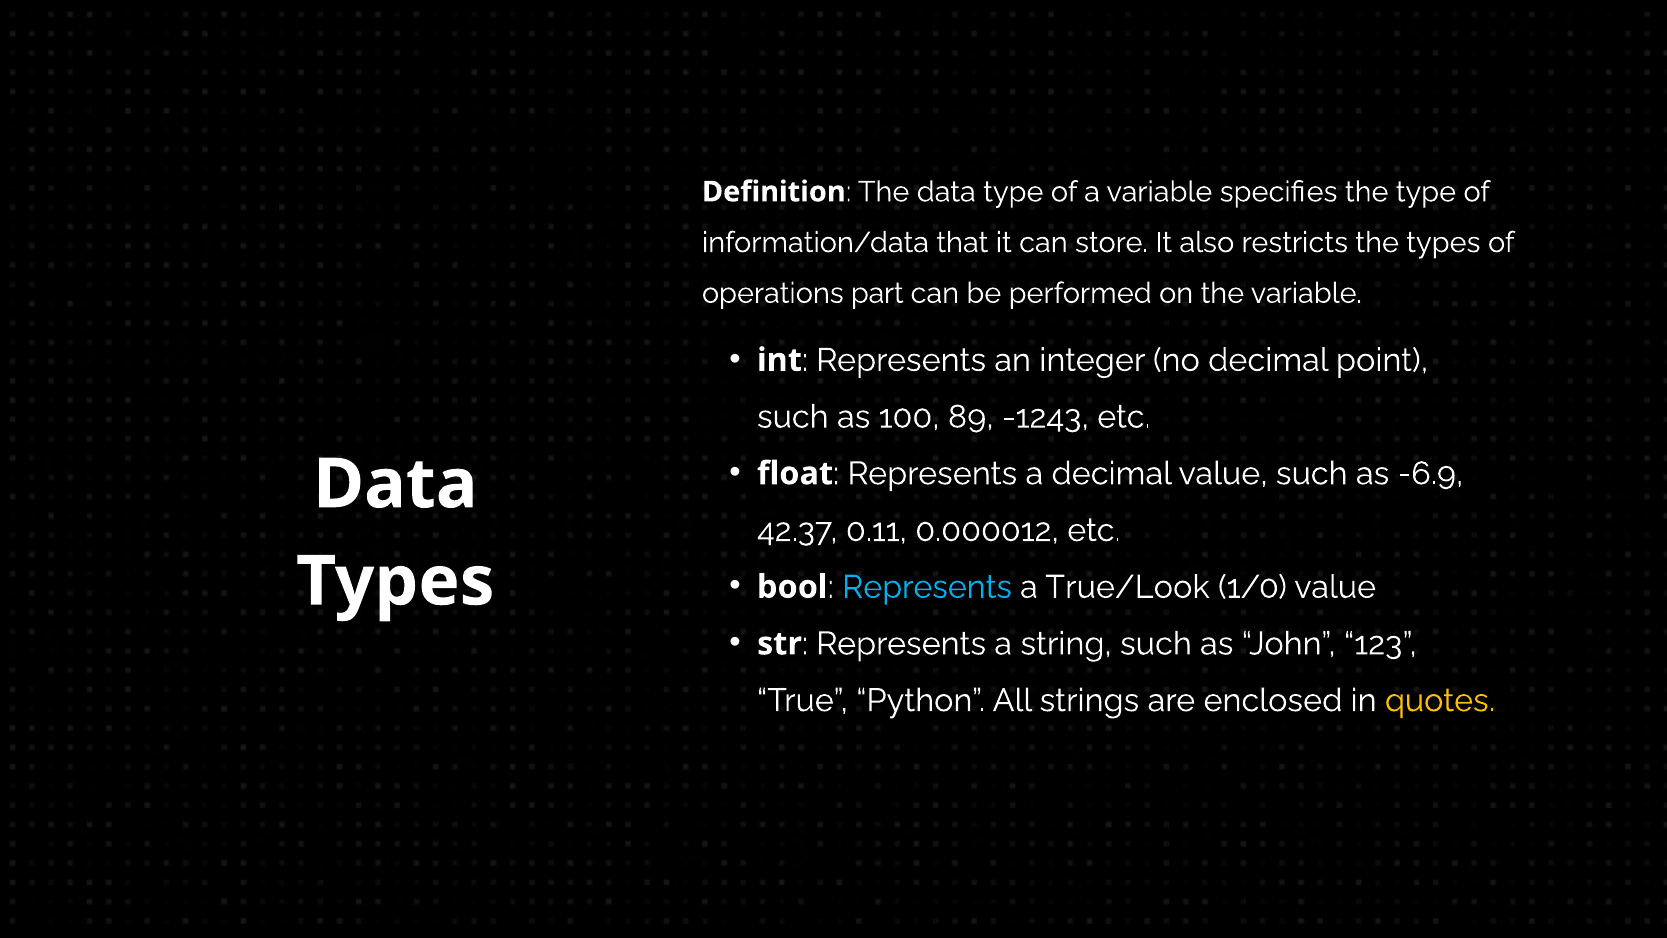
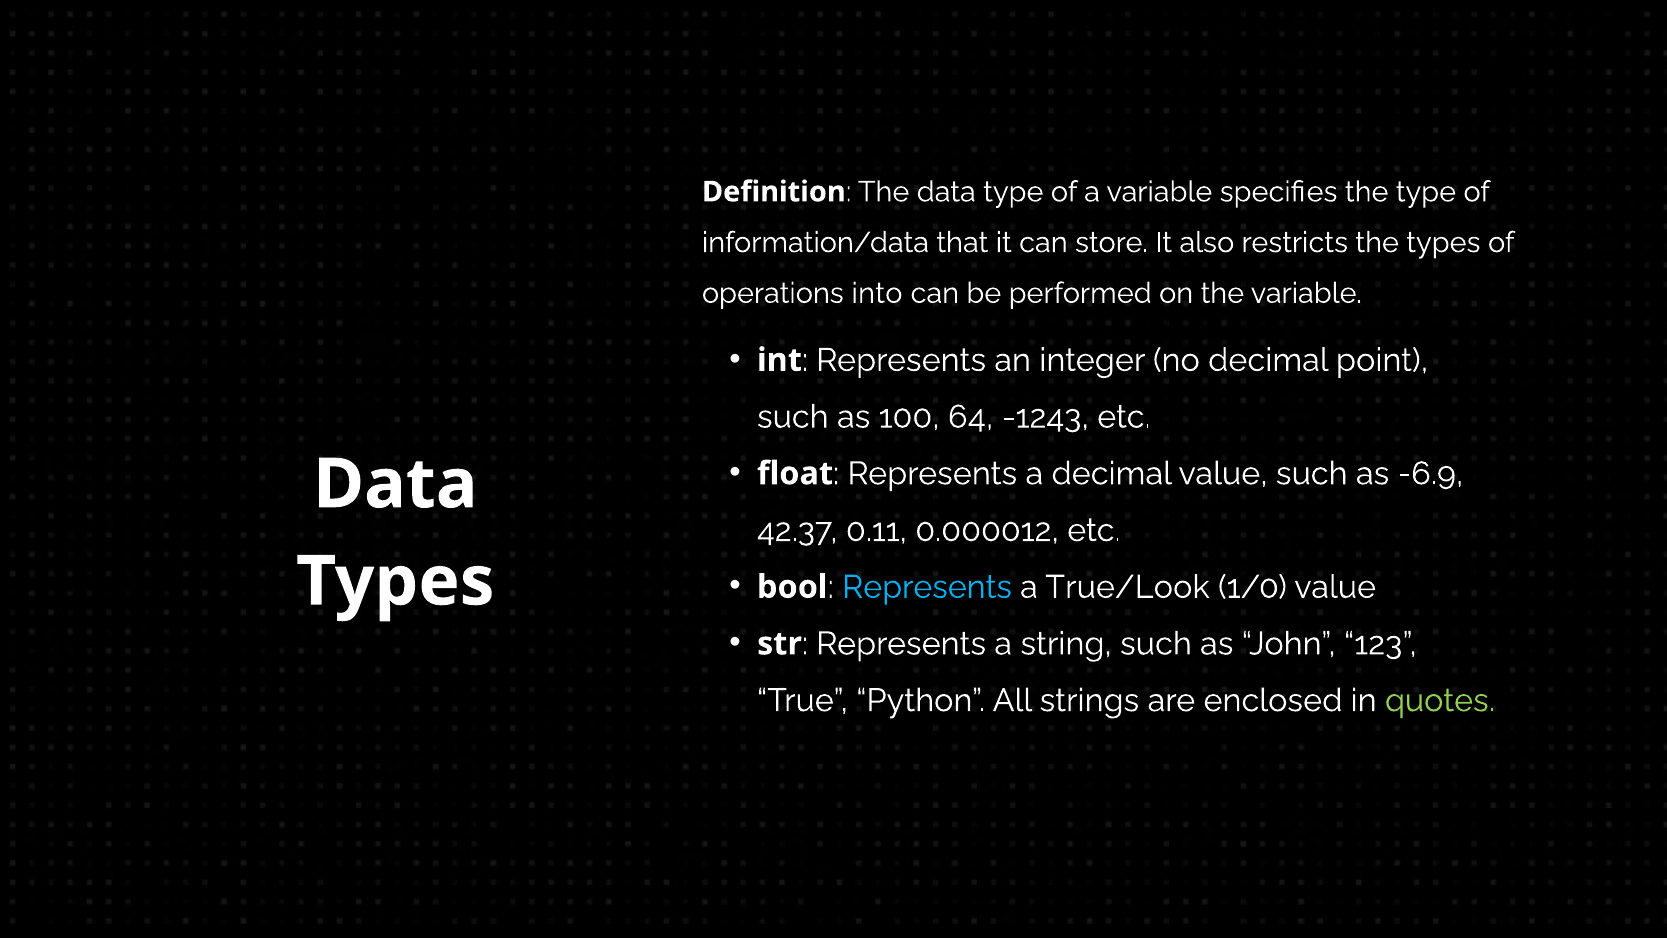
part: part -> into
89: 89 -> 64
quotes colour: yellow -> light green
